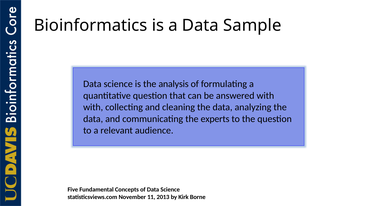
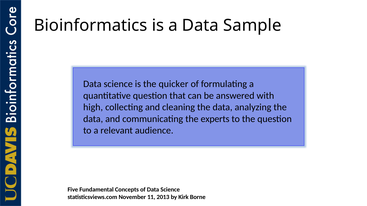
analysis: analysis -> quicker
with at (93, 108): with -> high
